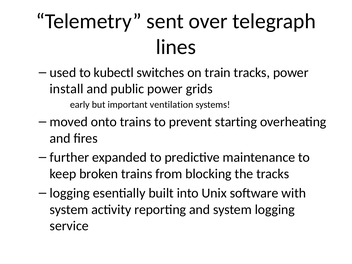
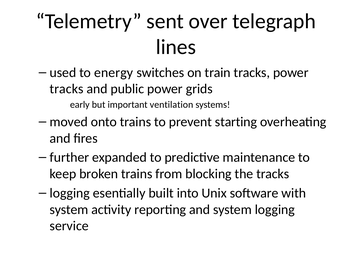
kubectl: kubectl -> energy
install at (67, 89): install -> tracks
